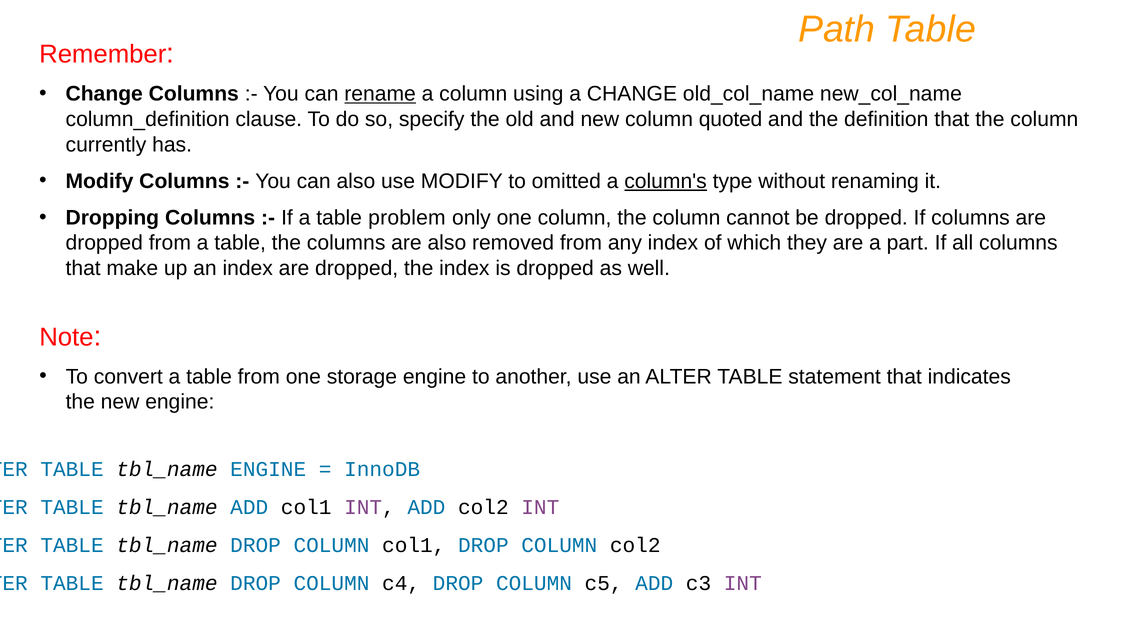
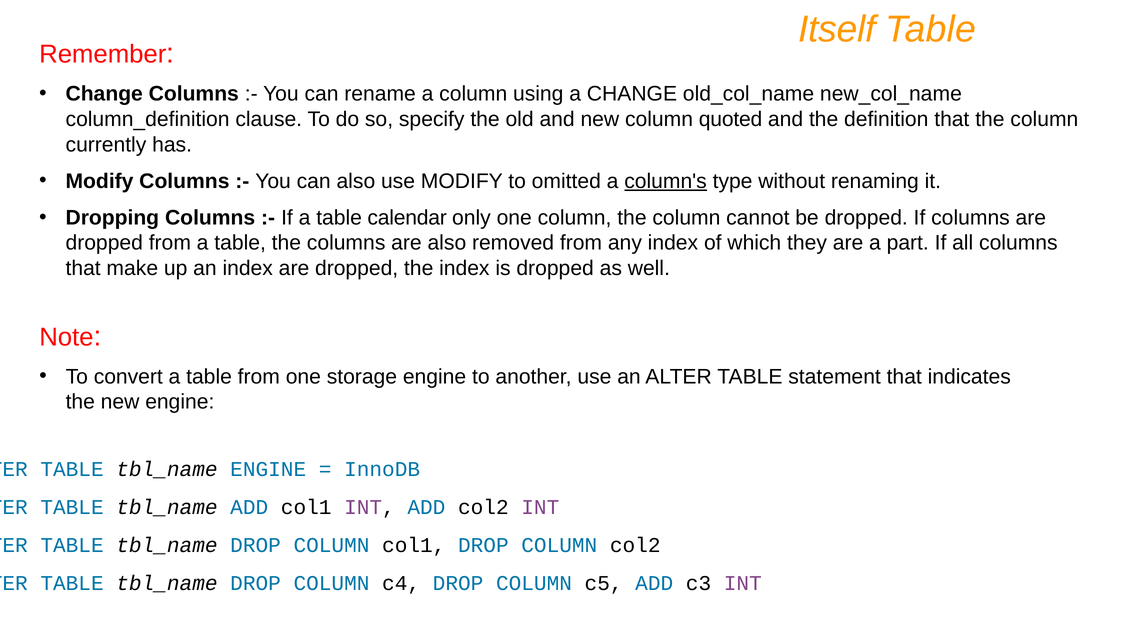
Path: Path -> Itself
rename underline: present -> none
problem: problem -> calendar
